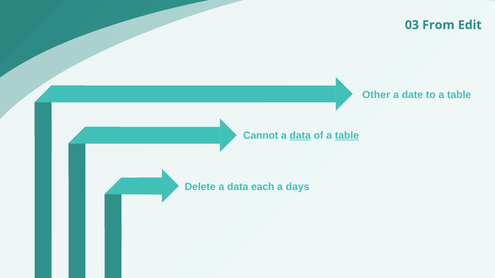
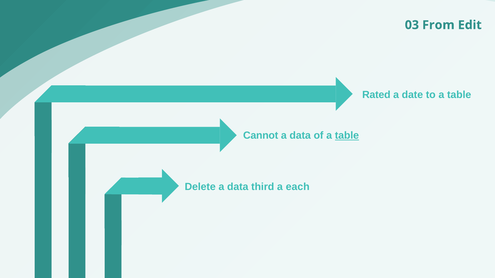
Other: Other -> Rated
data at (300, 136) underline: present -> none
each: each -> third
days: days -> each
